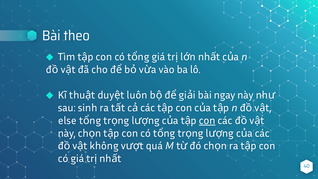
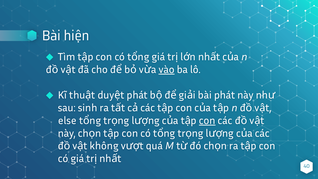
theo: theo -> hiện
vào underline: none -> present
luôn at (137, 95): luôn -> phát
bài ngay: ngay -> phát
